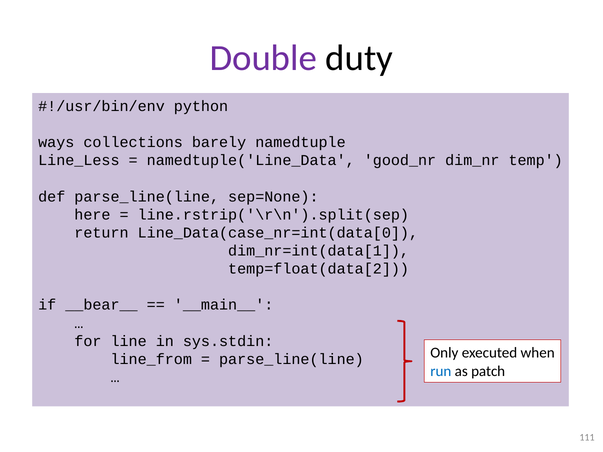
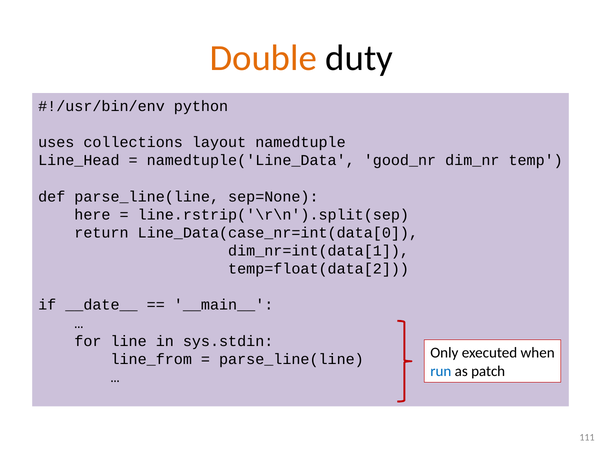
Double colour: purple -> orange
ways: ways -> uses
barely: barely -> layout
Line_Less: Line_Less -> Line_Head
__bear__: __bear__ -> __date__
